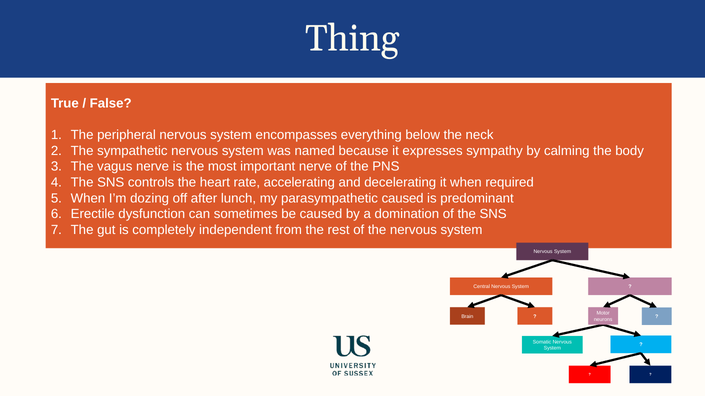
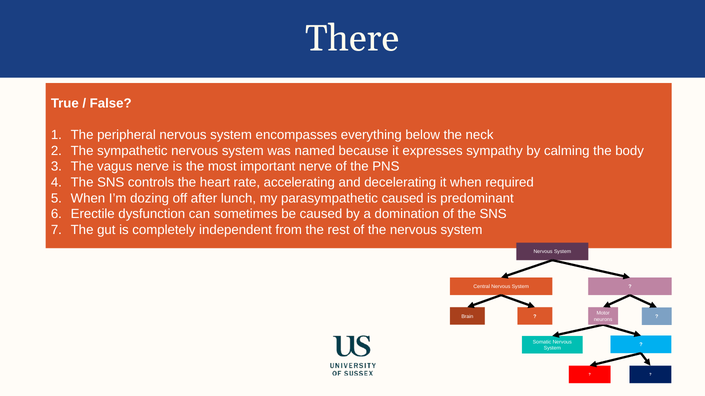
Thing: Thing -> There
